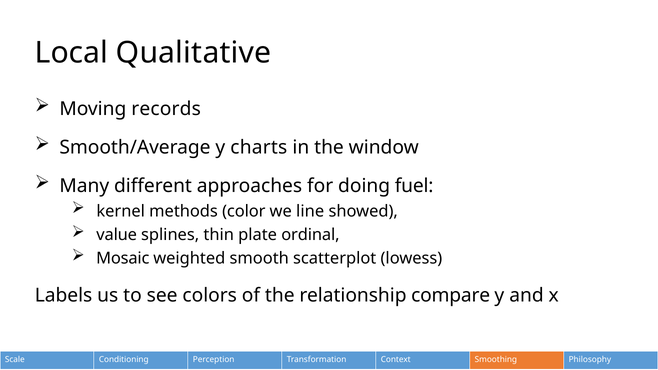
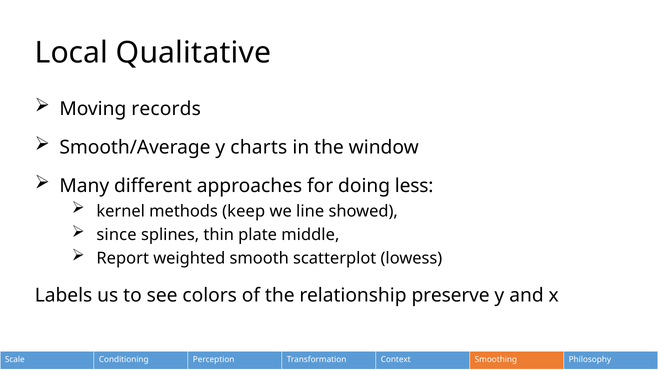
fuel: fuel -> less
color: color -> keep
value: value -> since
ordinal: ordinal -> middle
Mosaic: Mosaic -> Report
compare: compare -> preserve
